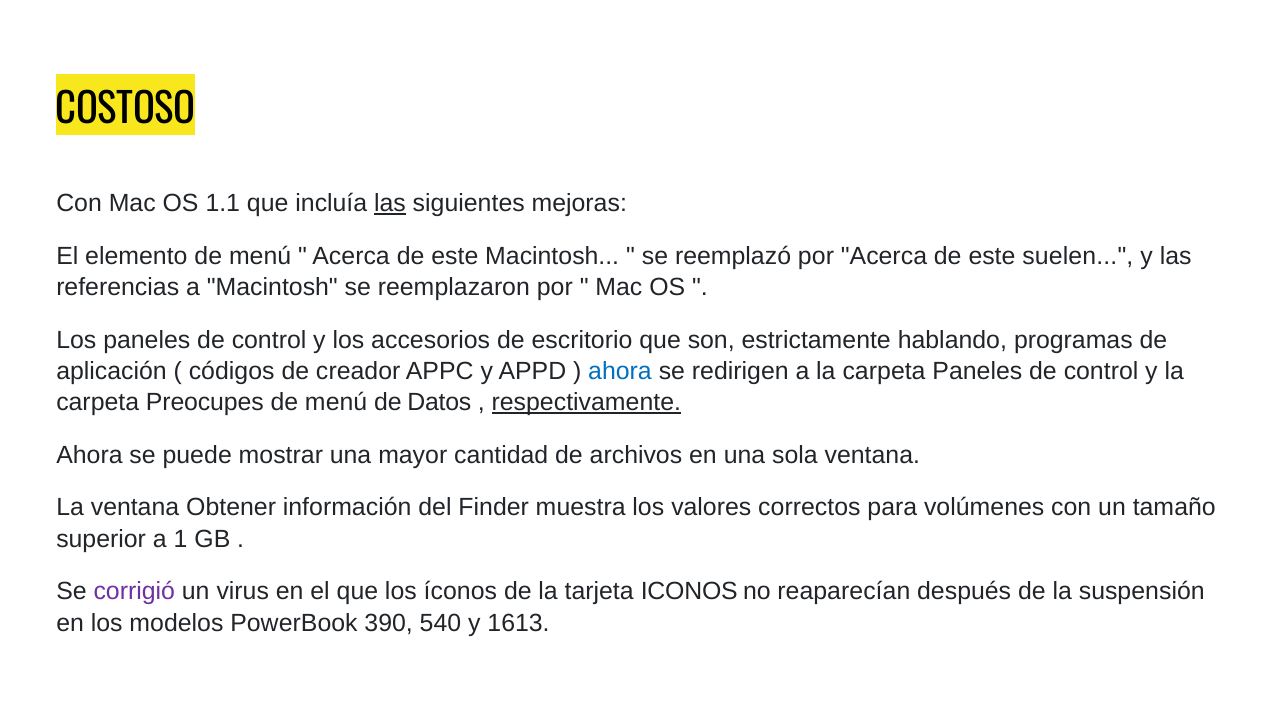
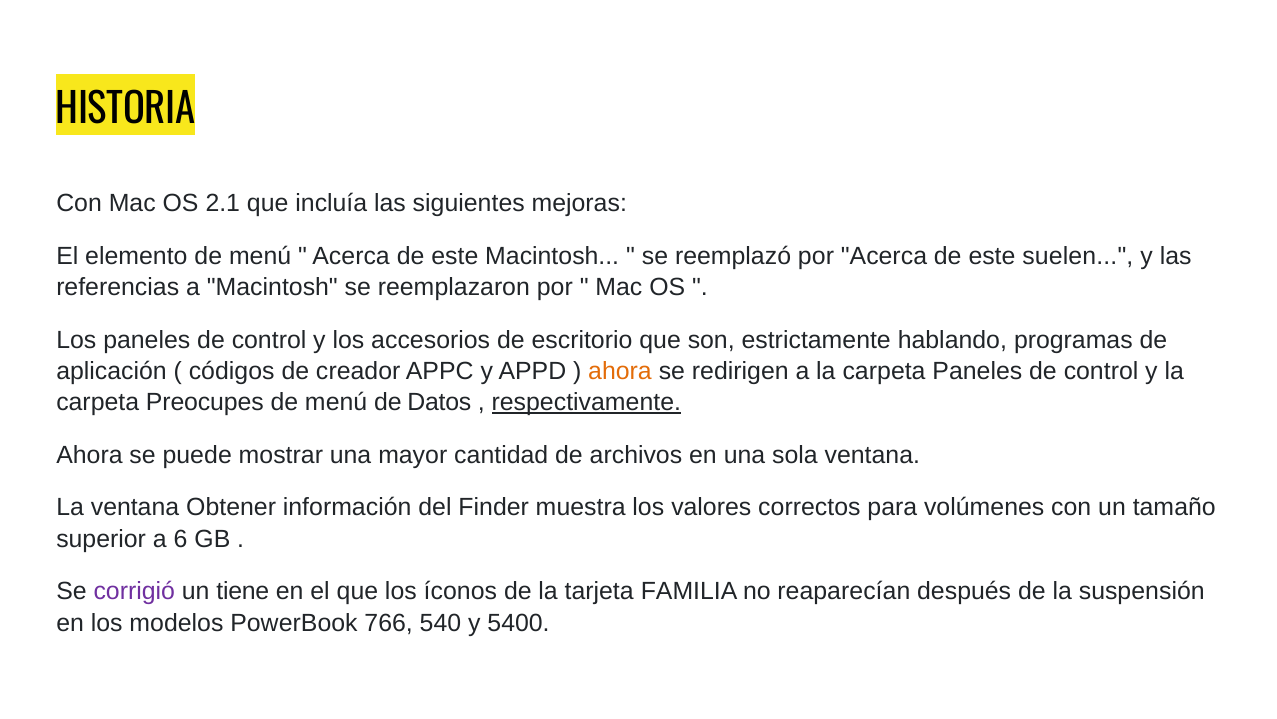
COSTOSO: COSTOSO -> HISTORIA
1.1: 1.1 -> 2.1
las at (390, 203) underline: present -> none
ahora at (620, 371) colour: blue -> orange
1: 1 -> 6
virus: virus -> tiene
ICONOS: ICONOS -> FAMILIA
390: 390 -> 766
1613: 1613 -> 5400
